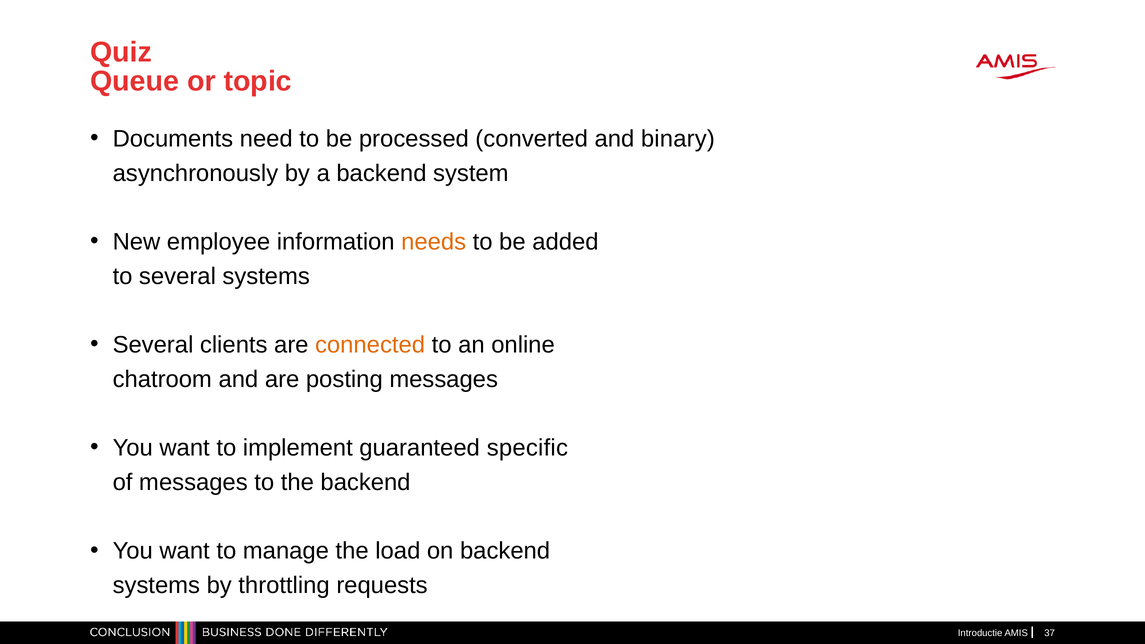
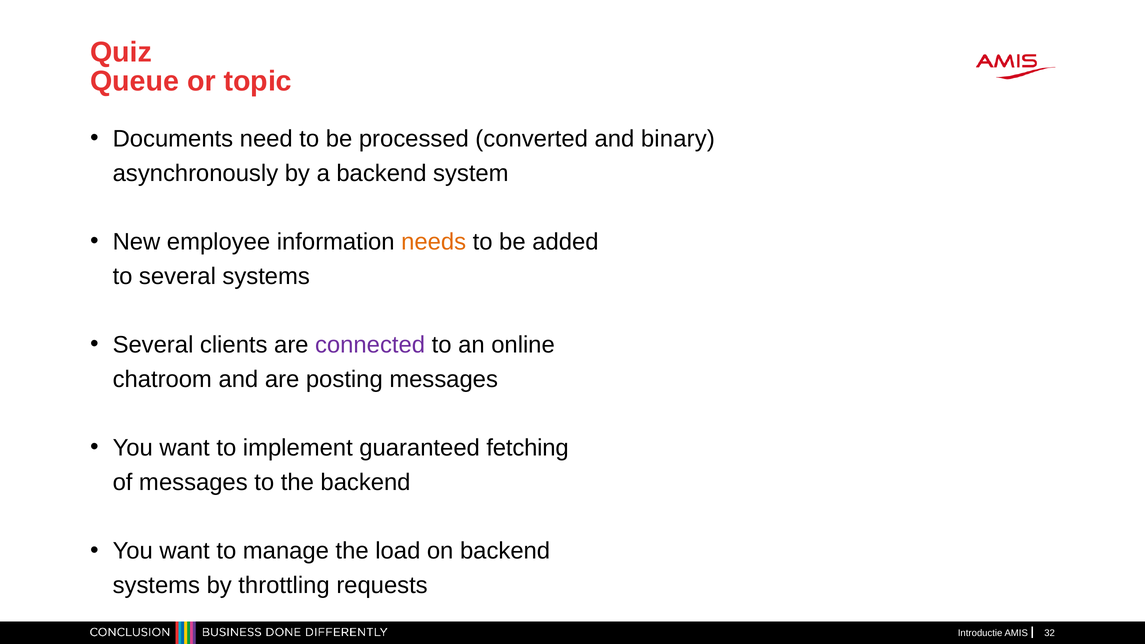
connected colour: orange -> purple
specific: specific -> fetching
37: 37 -> 32
